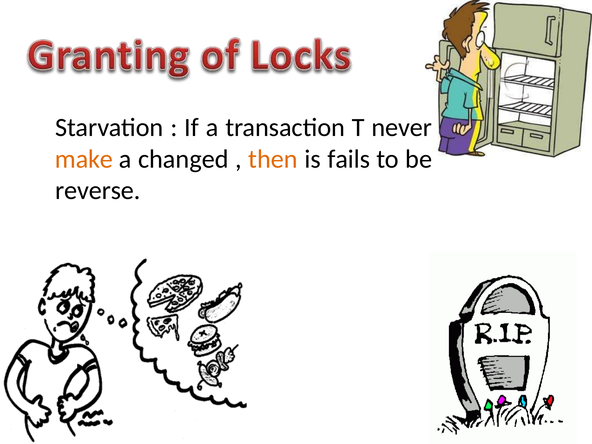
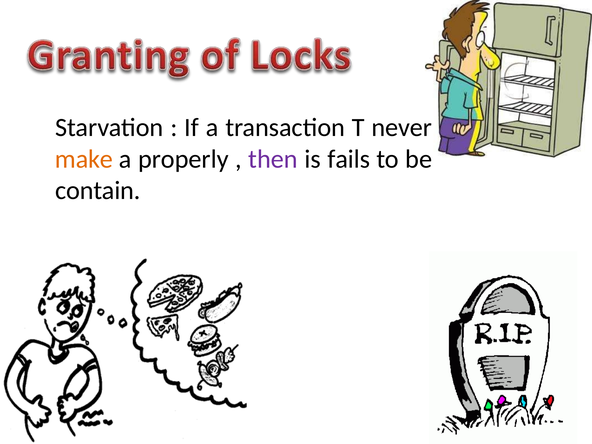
changed: changed -> properly
then colour: orange -> purple
reverse: reverse -> contain
